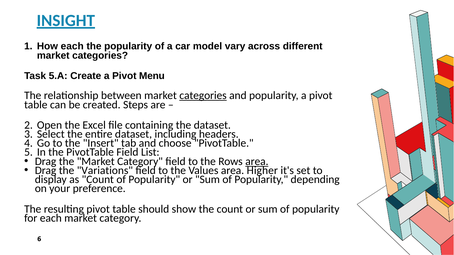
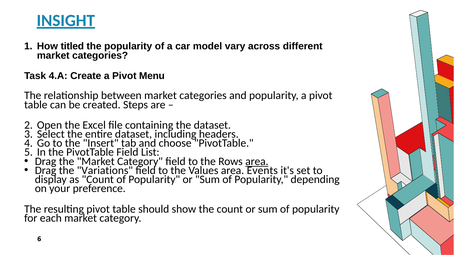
How each: each -> titled
5.A: 5.A -> 4.A
categories at (203, 96) underline: present -> none
Higher: Higher -> Events
